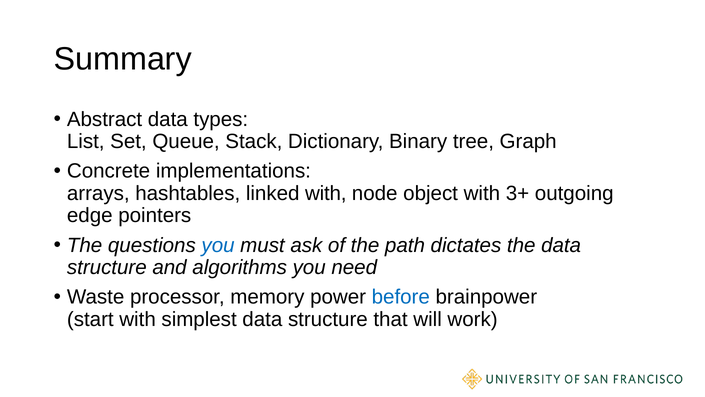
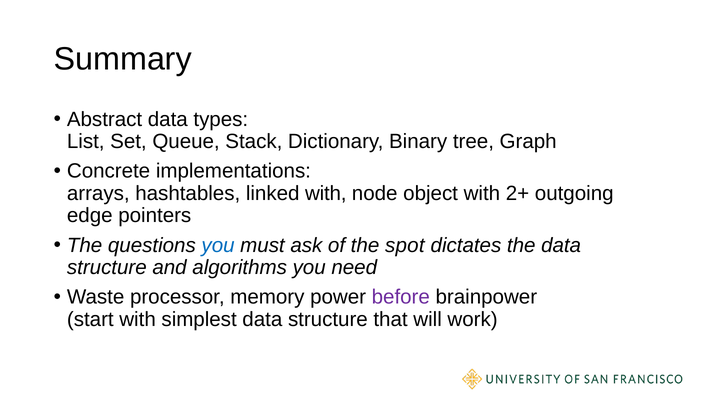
3+: 3+ -> 2+
path: path -> spot
before colour: blue -> purple
